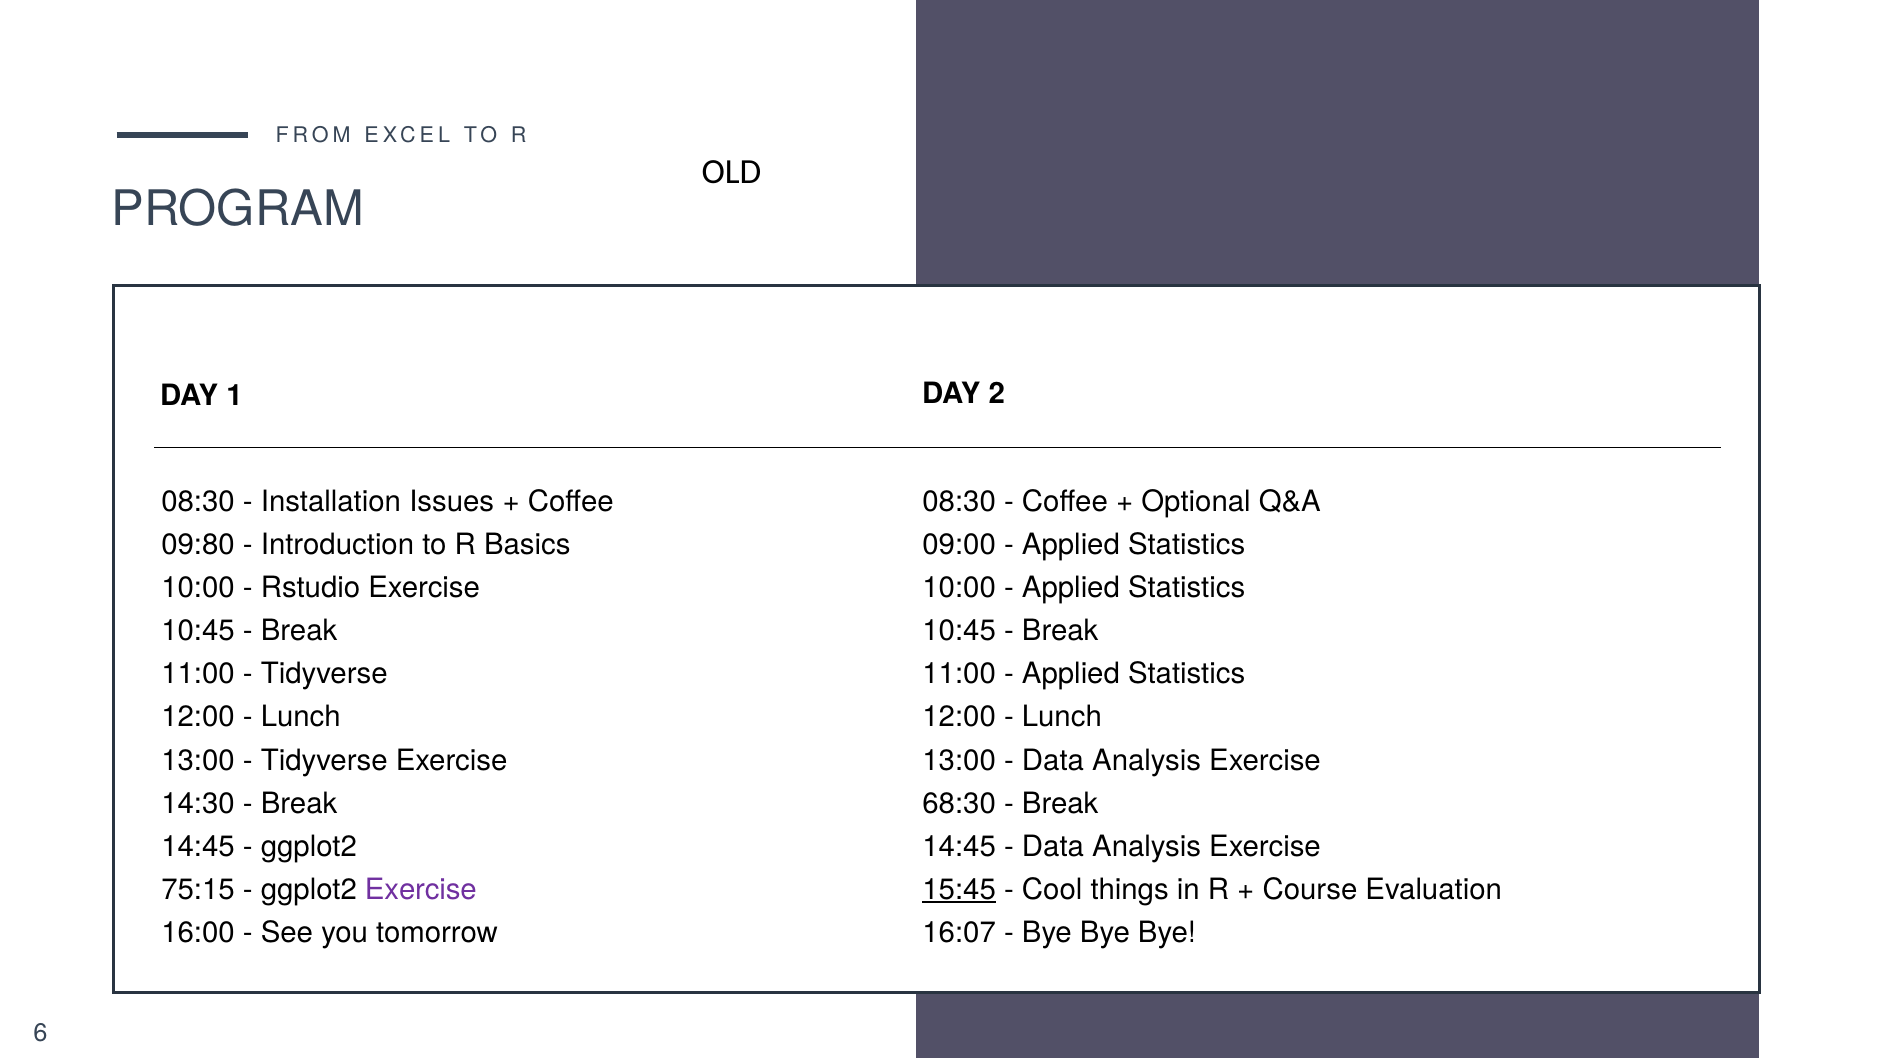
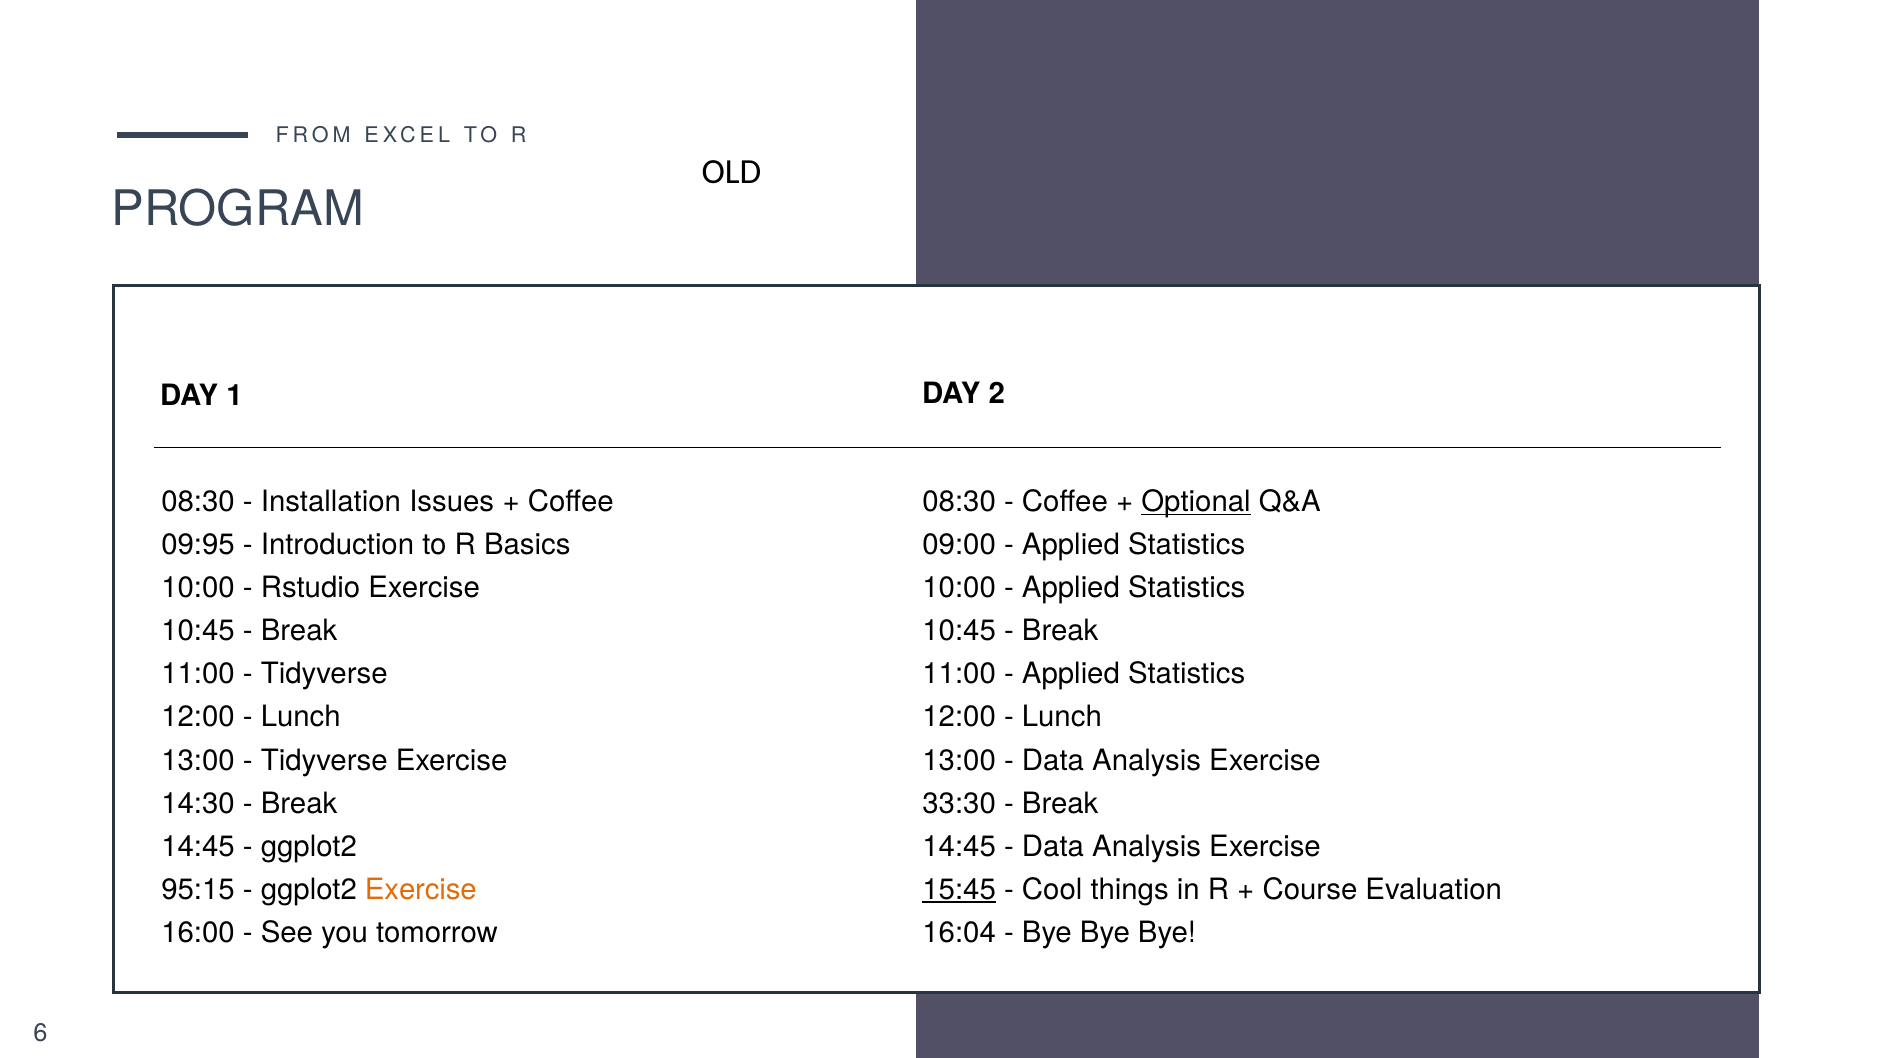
Optional underline: none -> present
09:80: 09:80 -> 09:95
68:30: 68:30 -> 33:30
75:15: 75:15 -> 95:15
Exercise at (421, 890) colour: purple -> orange
16:07: 16:07 -> 16:04
